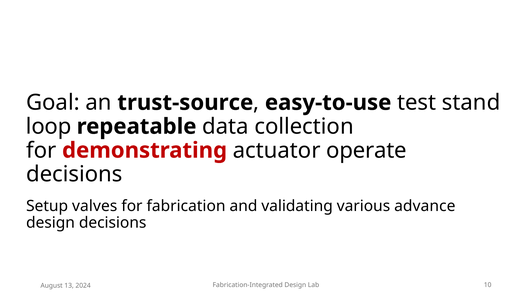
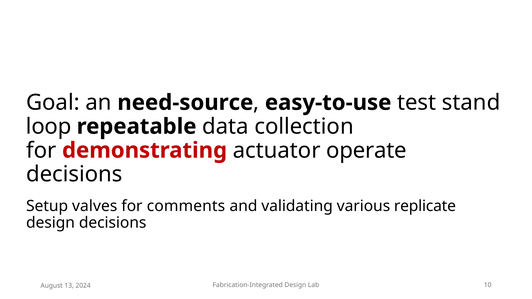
trust-source: trust-source -> need-source
fabrication: fabrication -> comments
advance: advance -> replicate
